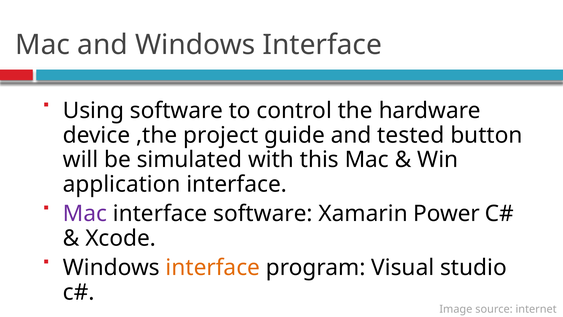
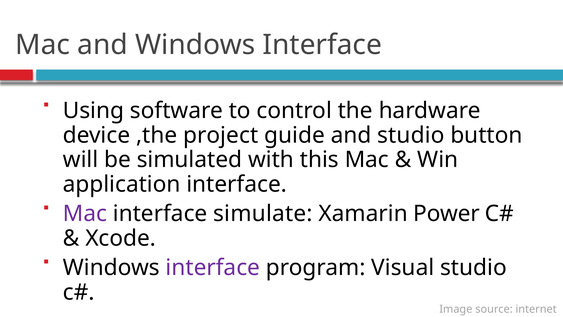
and tested: tested -> studio
interface software: software -> simulate
interface at (213, 267) colour: orange -> purple
